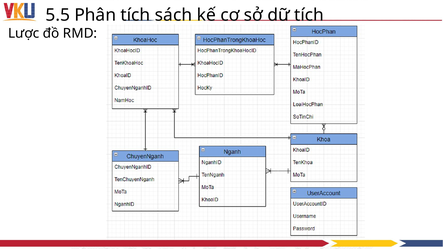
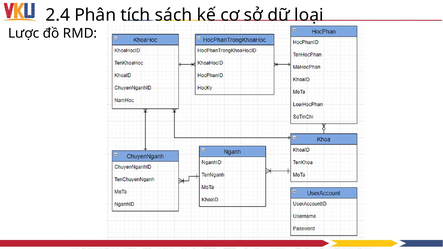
5.5: 5.5 -> 2.4
dữ tích: tích -> loại
